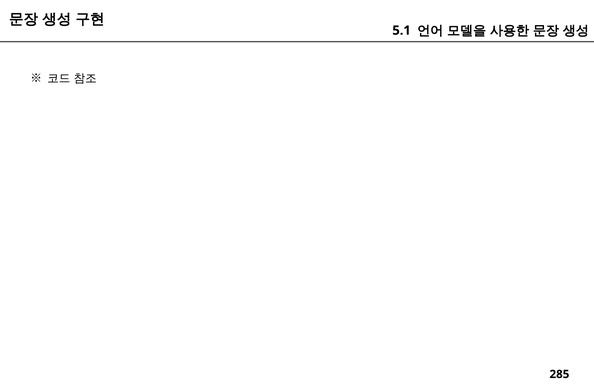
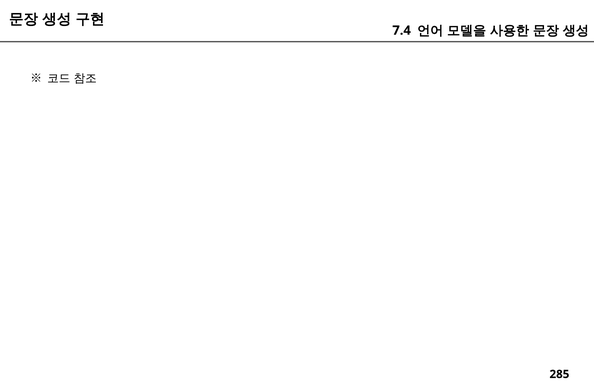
5.1: 5.1 -> 7.4
